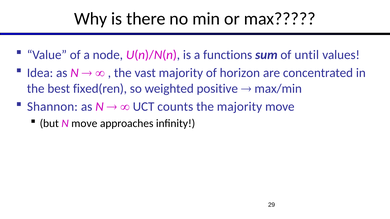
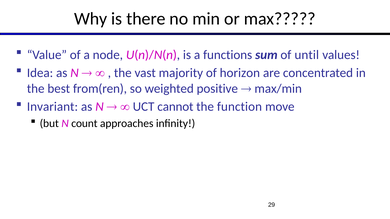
fixed(ren: fixed(ren -> from(ren
Shannon: Shannon -> Invariant
counts: counts -> cannot
the majority: majority -> function
N move: move -> count
